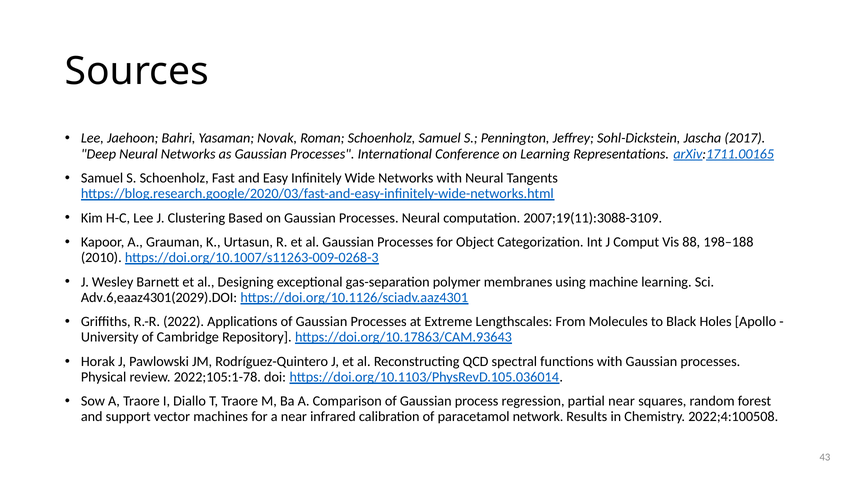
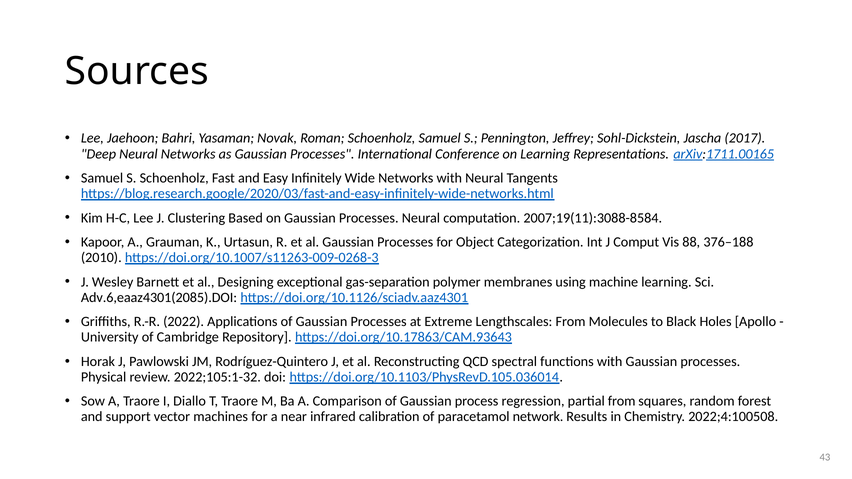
2007;19(11):3088-3109: 2007;19(11):3088-3109 -> 2007;19(11):3088-8584
198–188: 198–188 -> 376–188
Adv.6,eaaz4301(2029).DOI: Adv.6,eaaz4301(2029).DOI -> Adv.6,eaaz4301(2085).DOI
2022;105:1-78: 2022;105:1-78 -> 2022;105:1-32
partial near: near -> from
